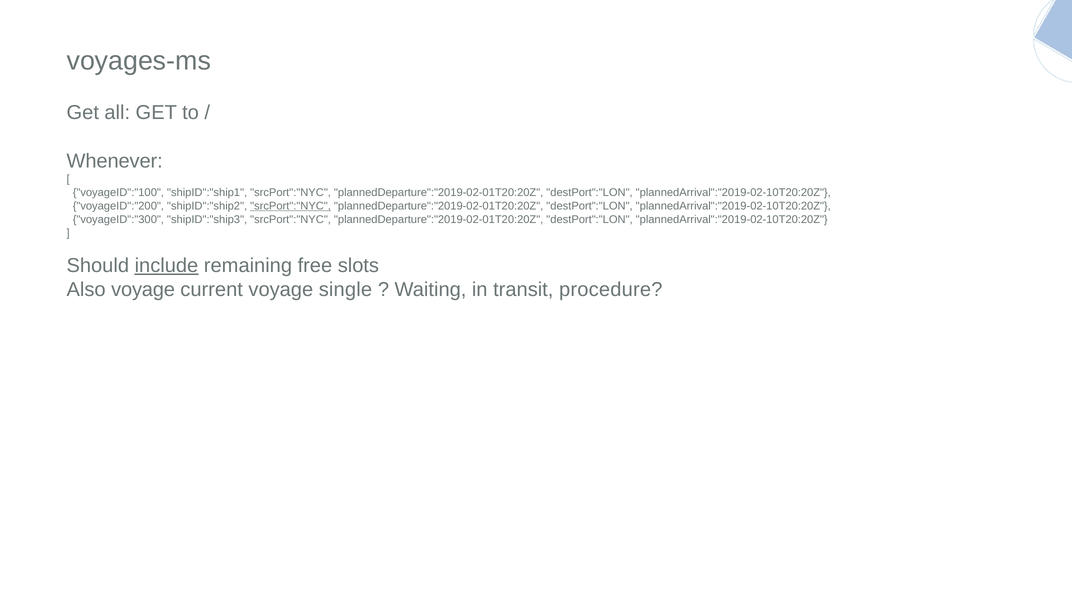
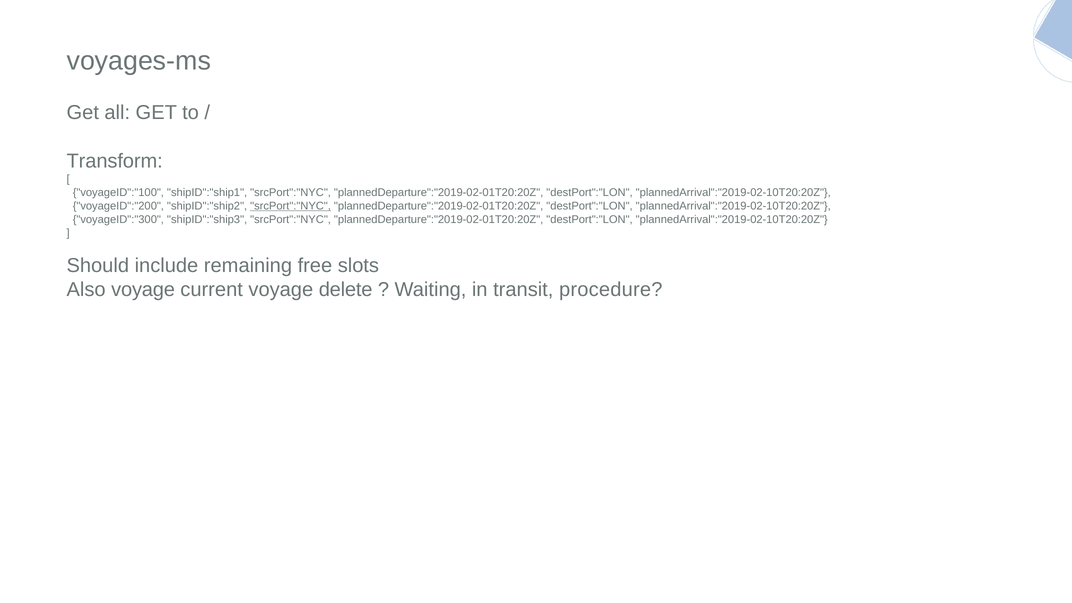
Whenever: Whenever -> Transform
include underline: present -> none
single: single -> delete
